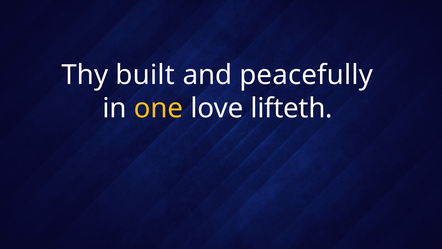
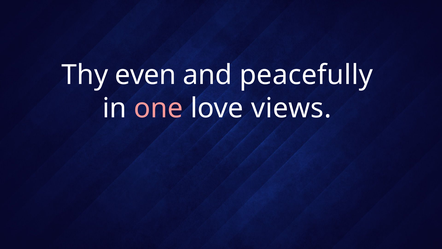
built: built -> even
one colour: yellow -> pink
lifteth: lifteth -> views
